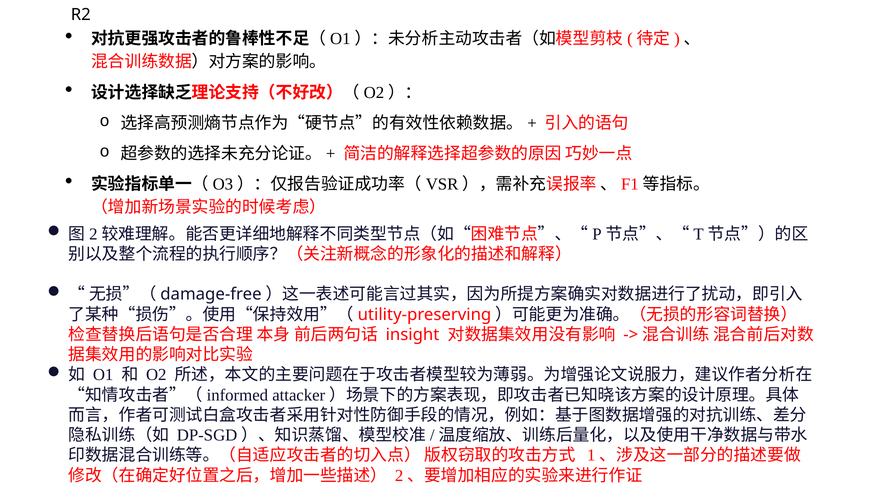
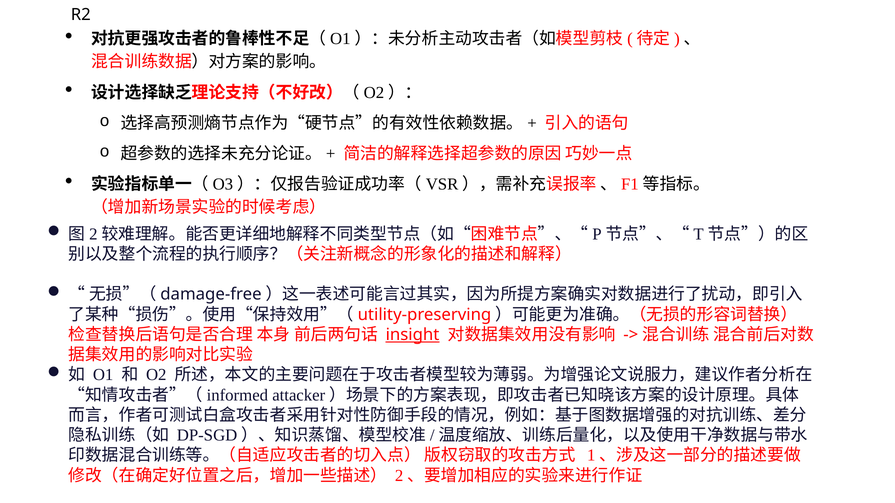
insight underline: none -> present
